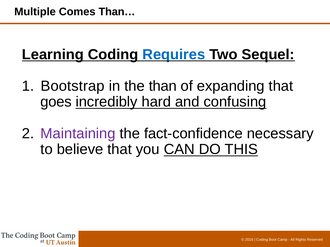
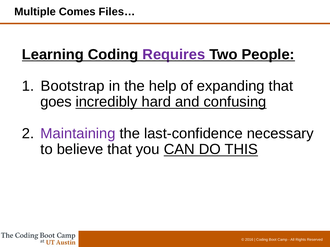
Than…: Than… -> Files…
Requires colour: blue -> purple
Sequel: Sequel -> People
than: than -> help
fact-confidence: fact-confidence -> last-confidence
